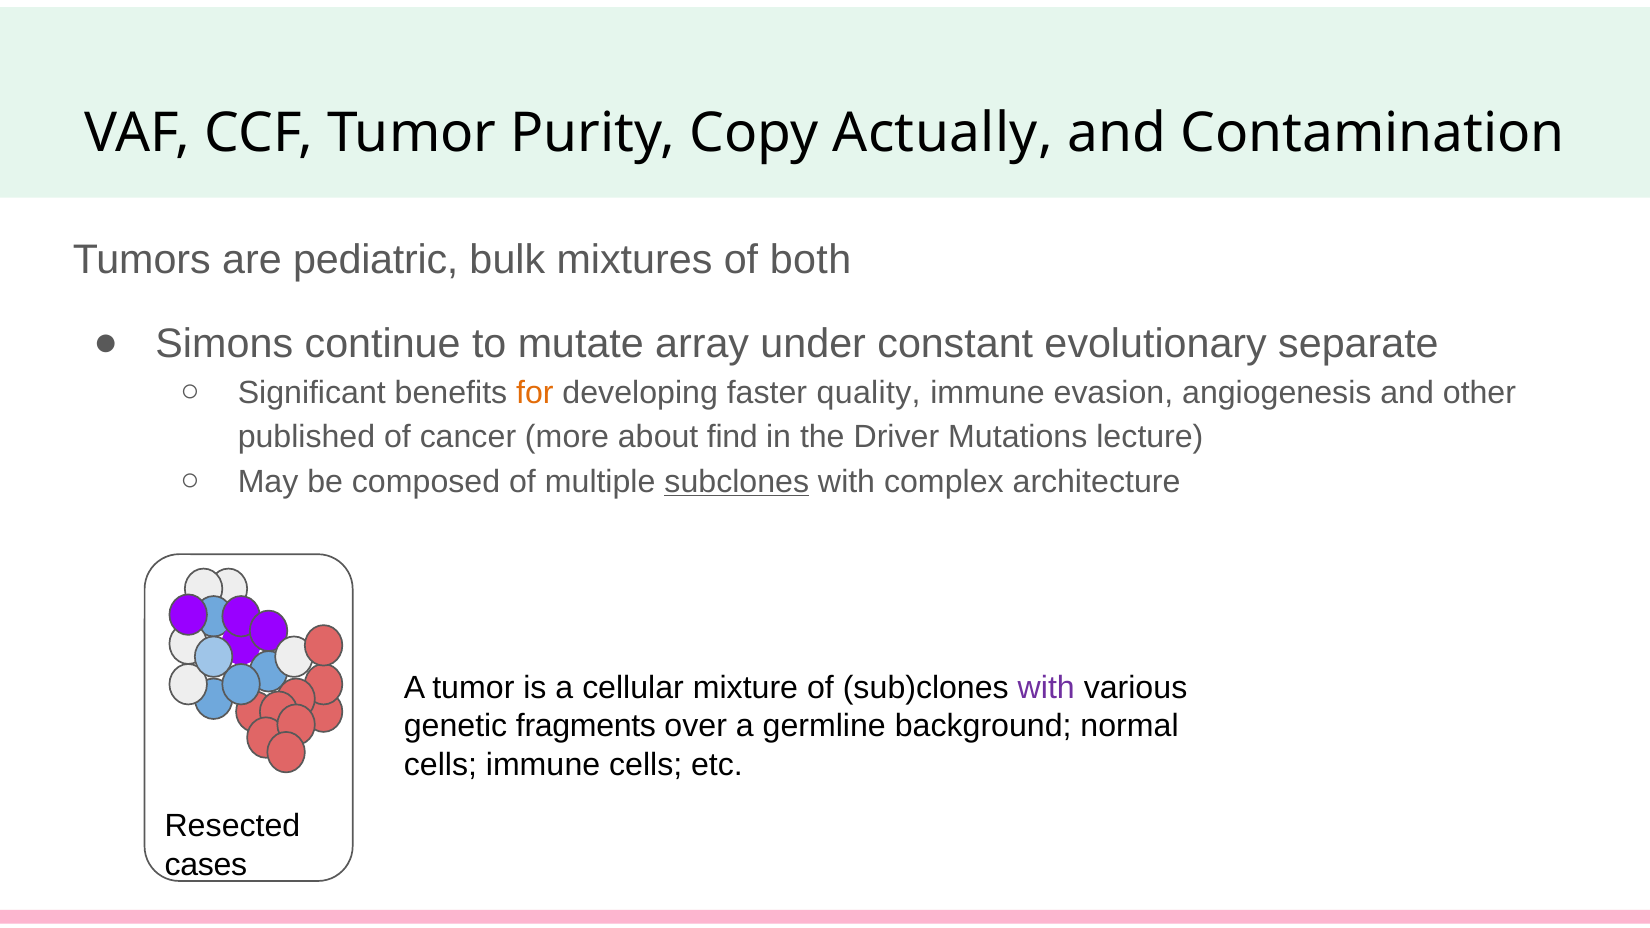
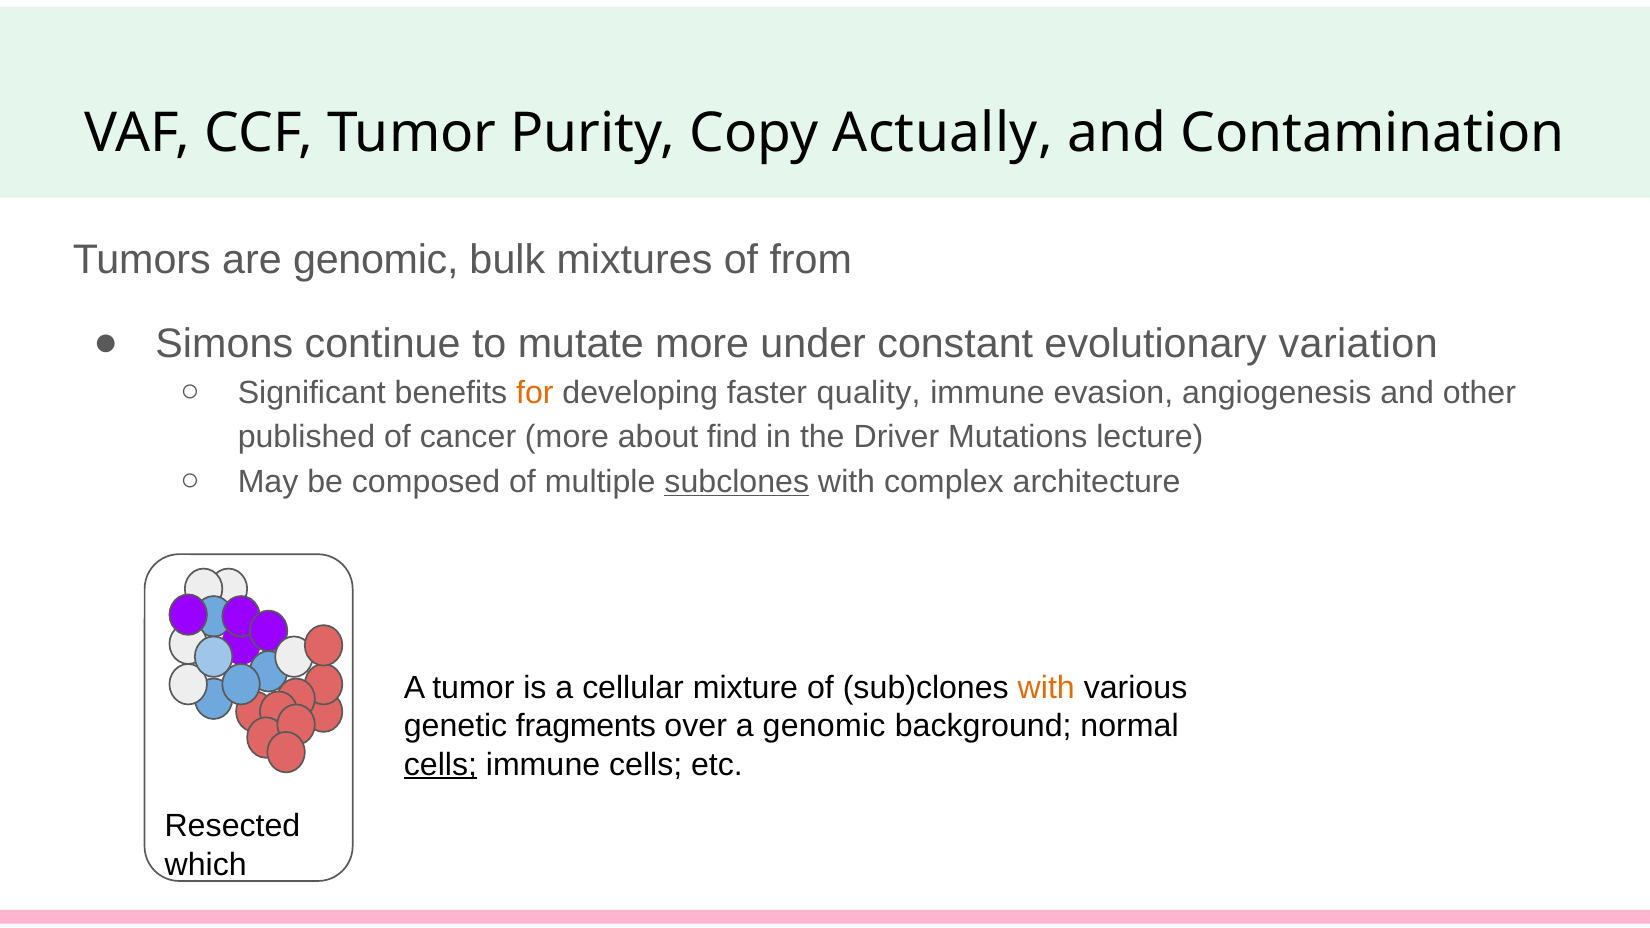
are pediatric: pediatric -> genomic
both: both -> from
mutate array: array -> more
separate: separate -> variation
with at (1046, 688) colour: purple -> orange
a germline: germline -> genomic
cells at (440, 765) underline: none -> present
cases: cases -> which
